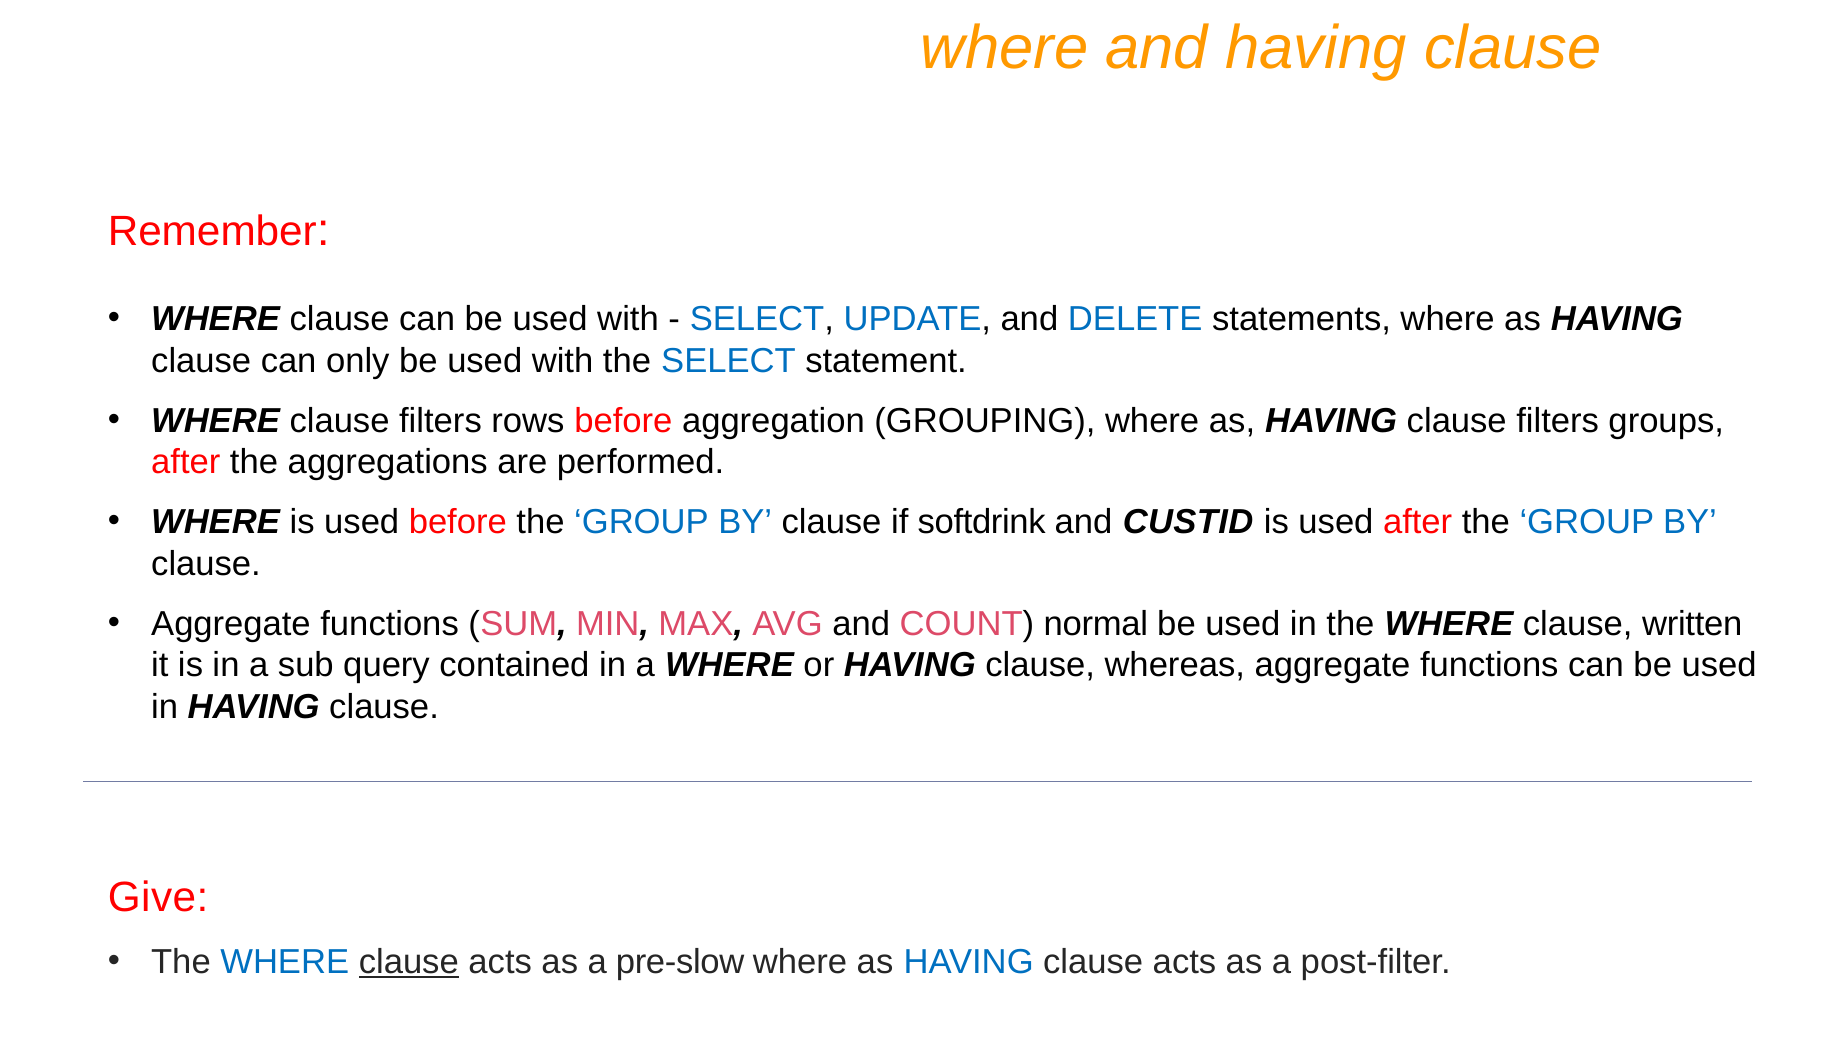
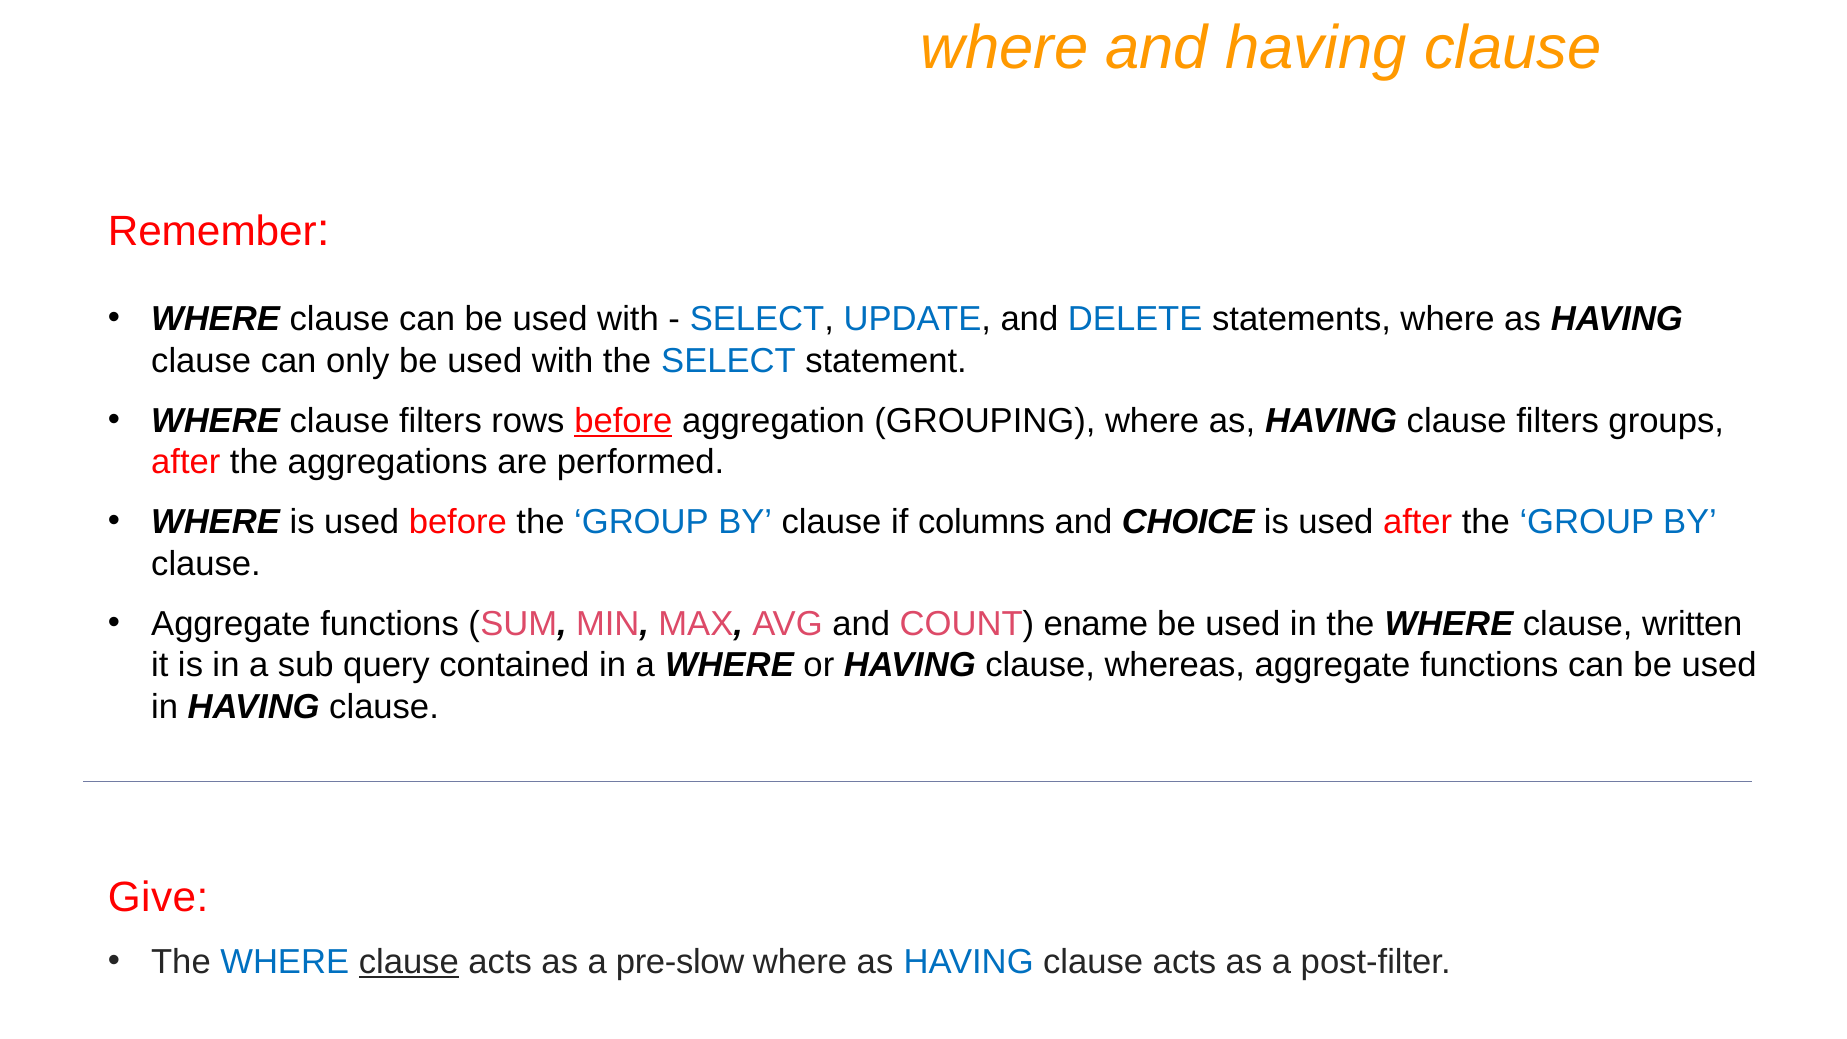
before at (623, 421) underline: none -> present
softdrink: softdrink -> columns
CUSTID: CUSTID -> CHOICE
normal: normal -> ename
